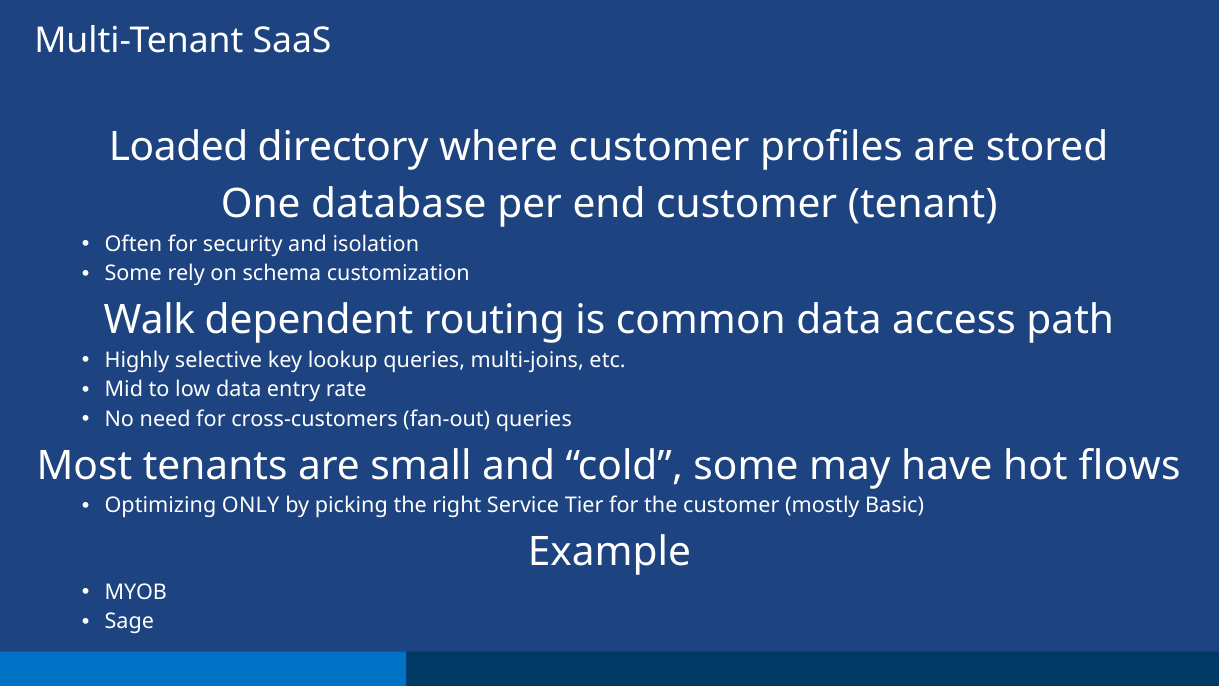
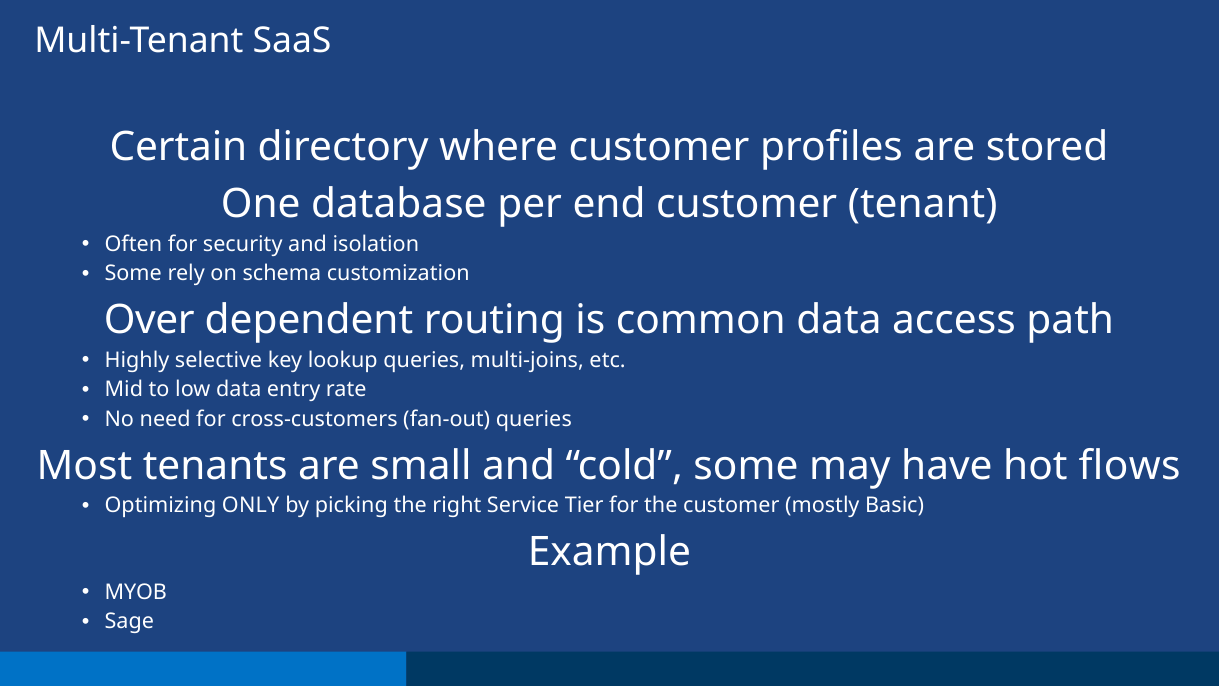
Loaded: Loaded -> Certain
Walk: Walk -> Over
